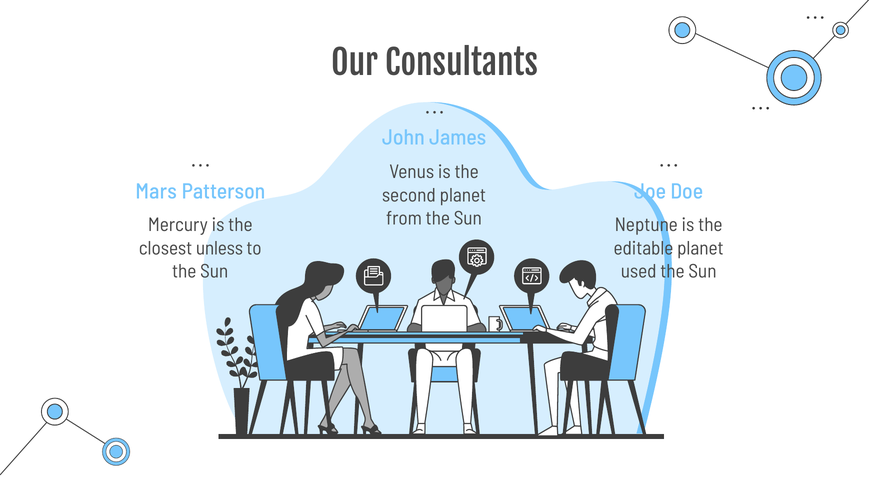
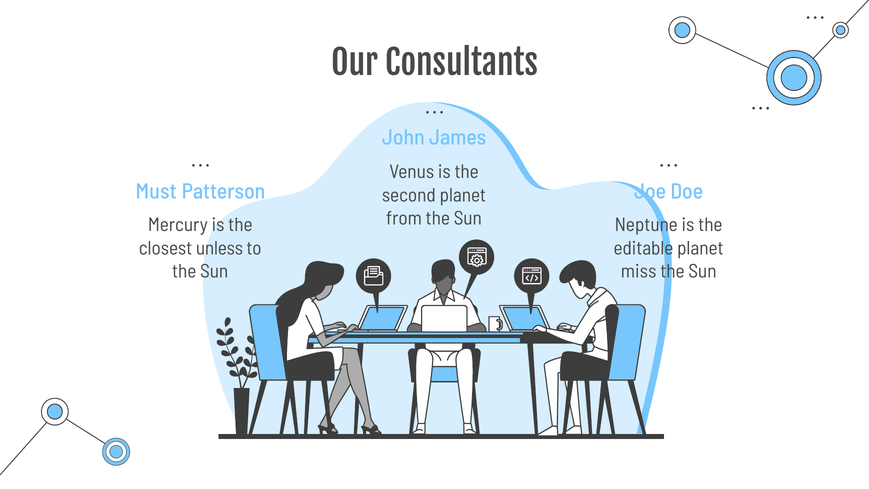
Mars: Mars -> Must
used: used -> miss
